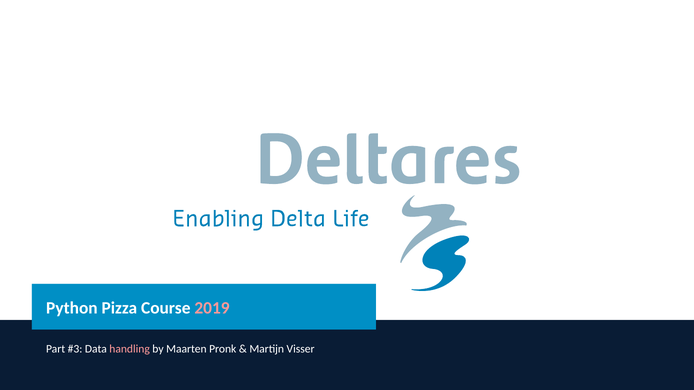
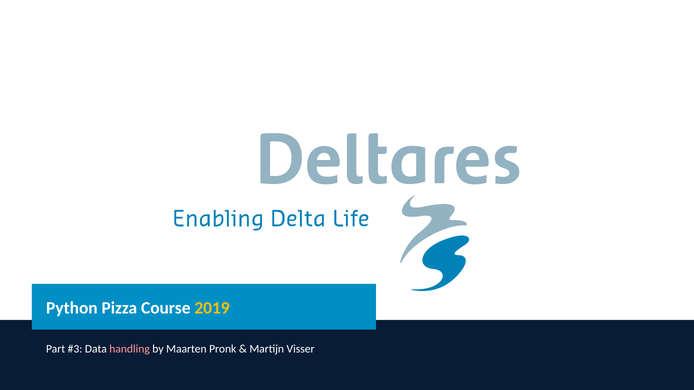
2019 colour: pink -> yellow
